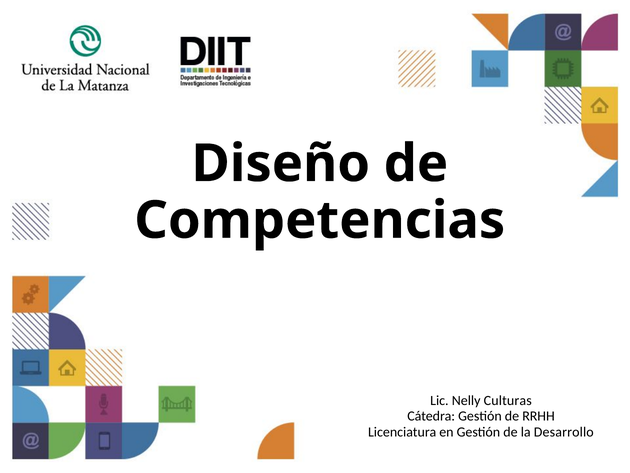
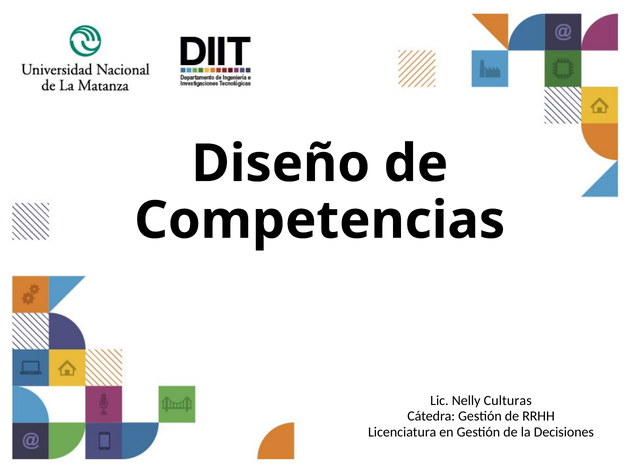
Desarrollo: Desarrollo -> Decisiones
